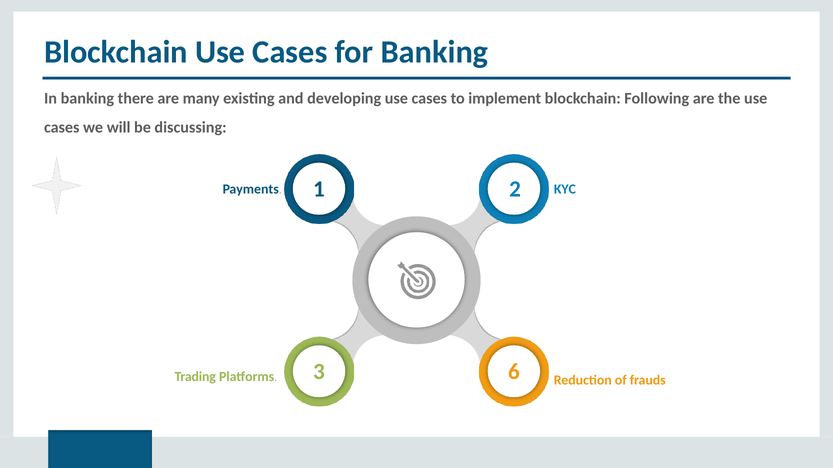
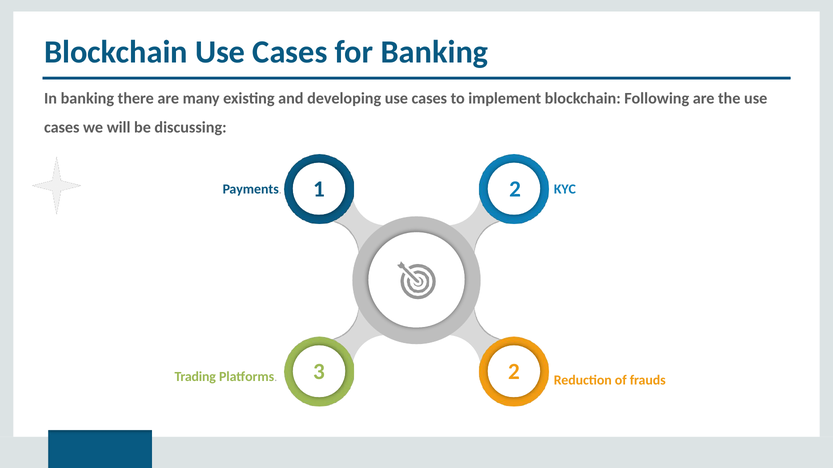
3 6: 6 -> 2
